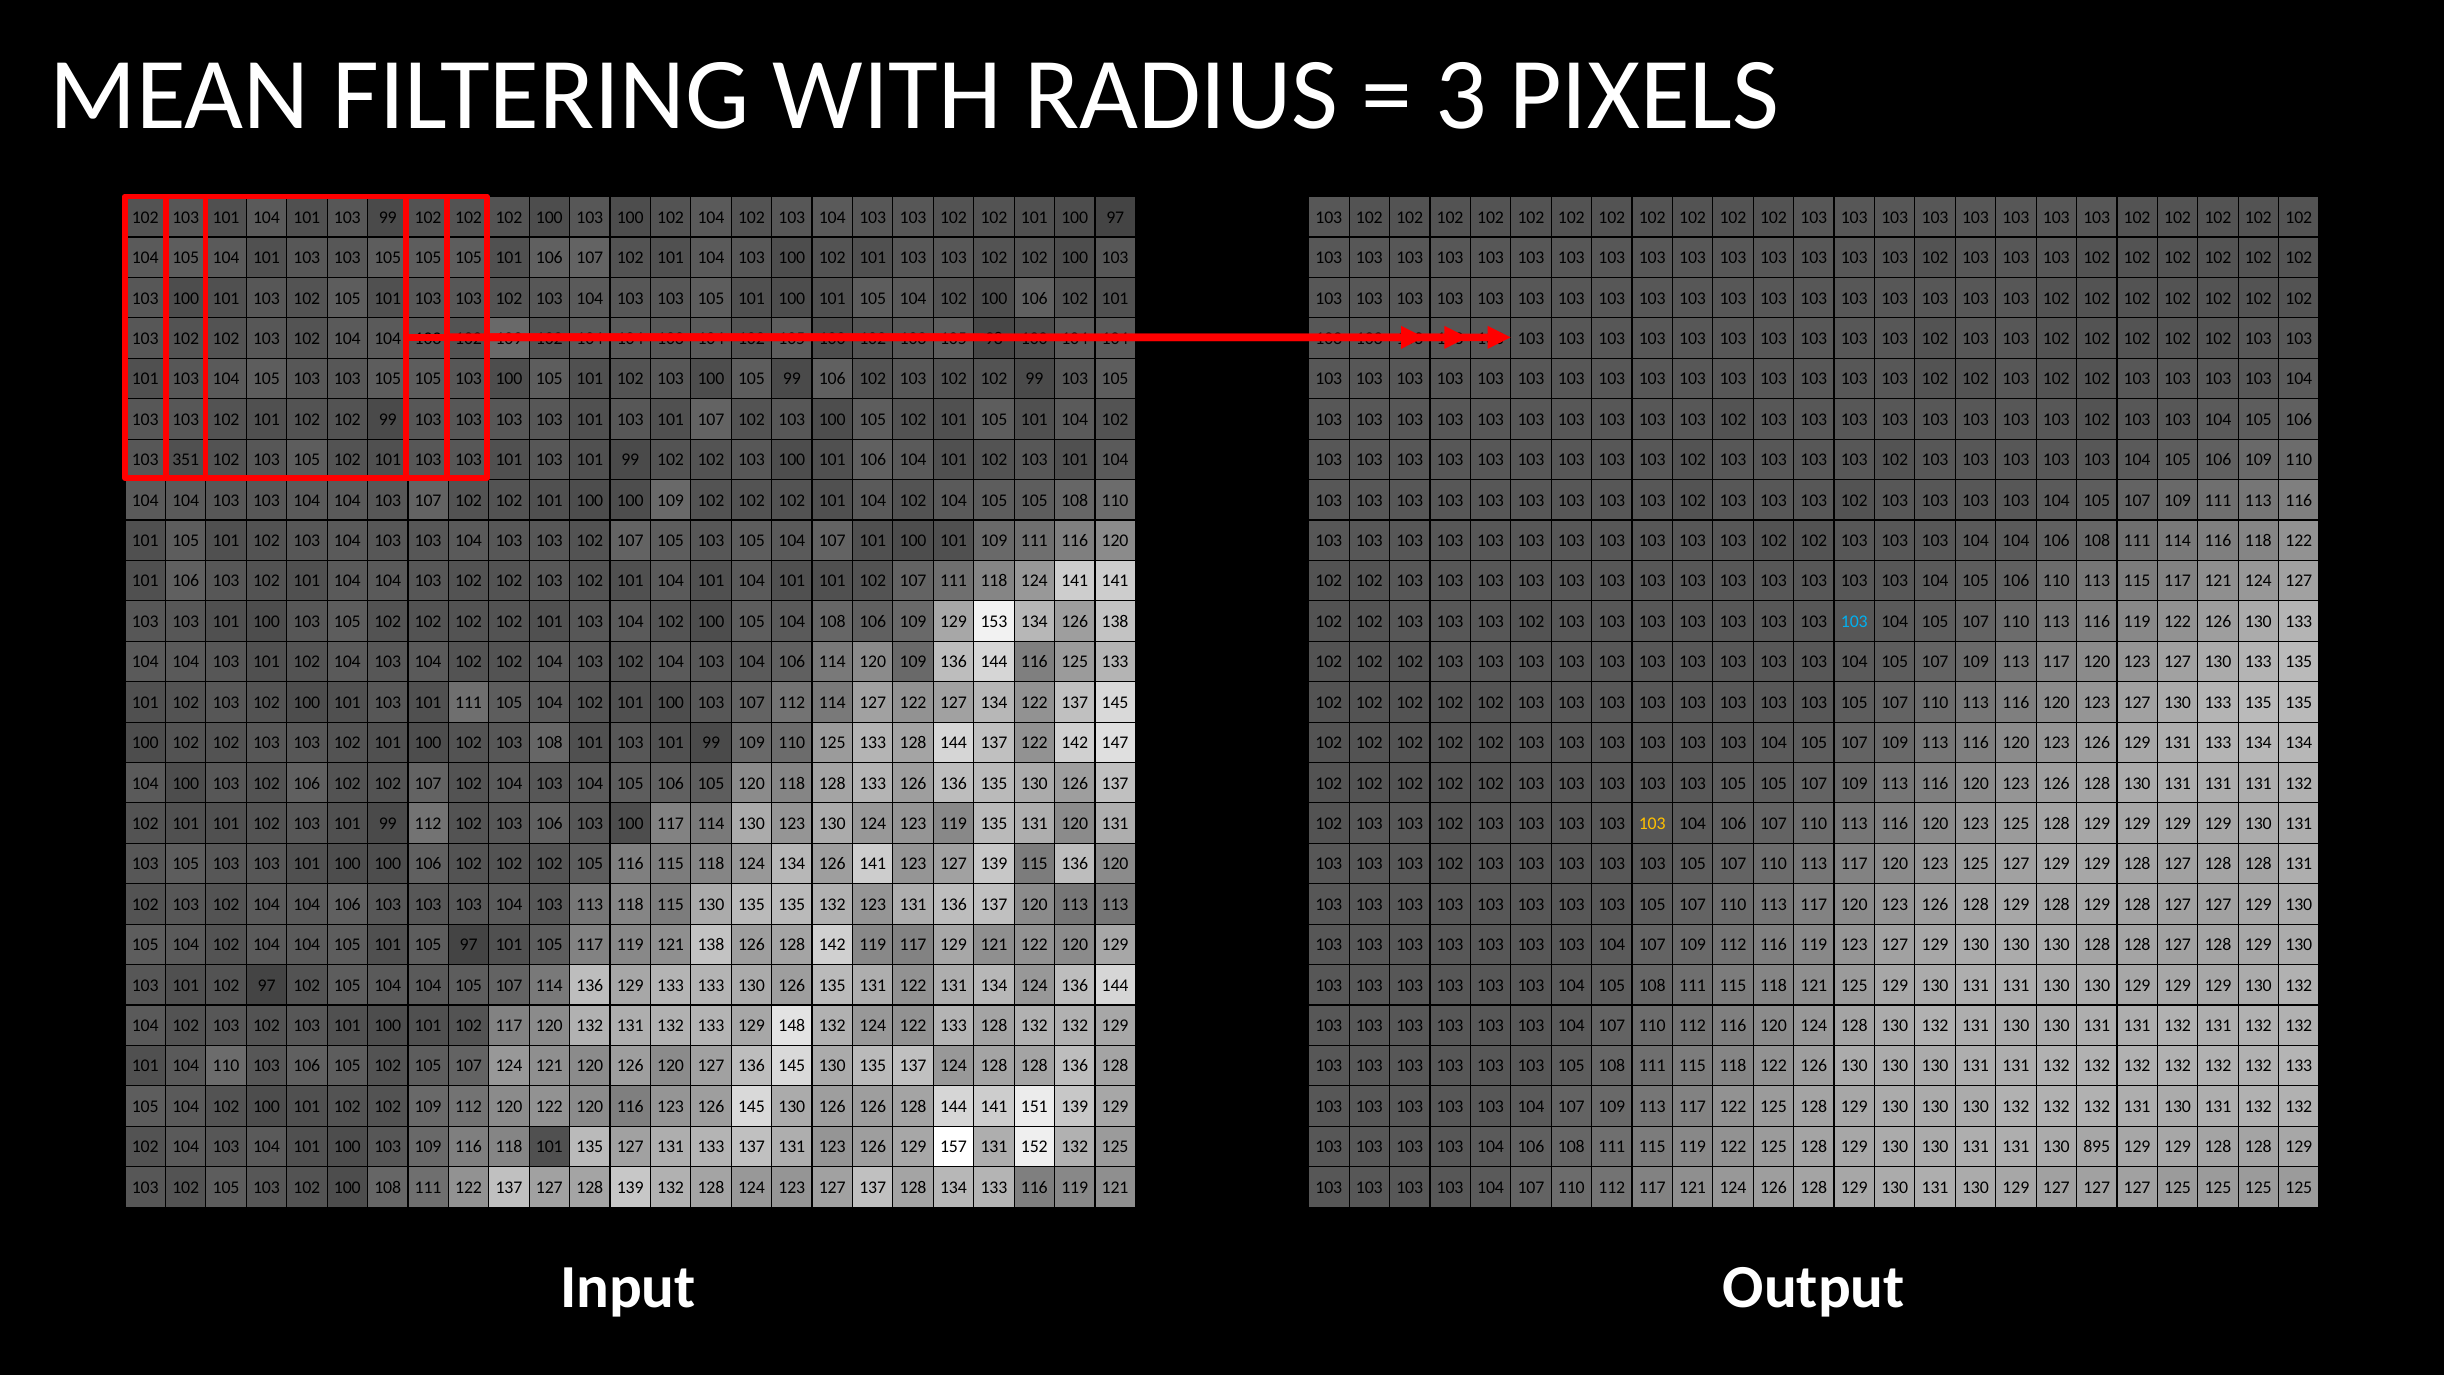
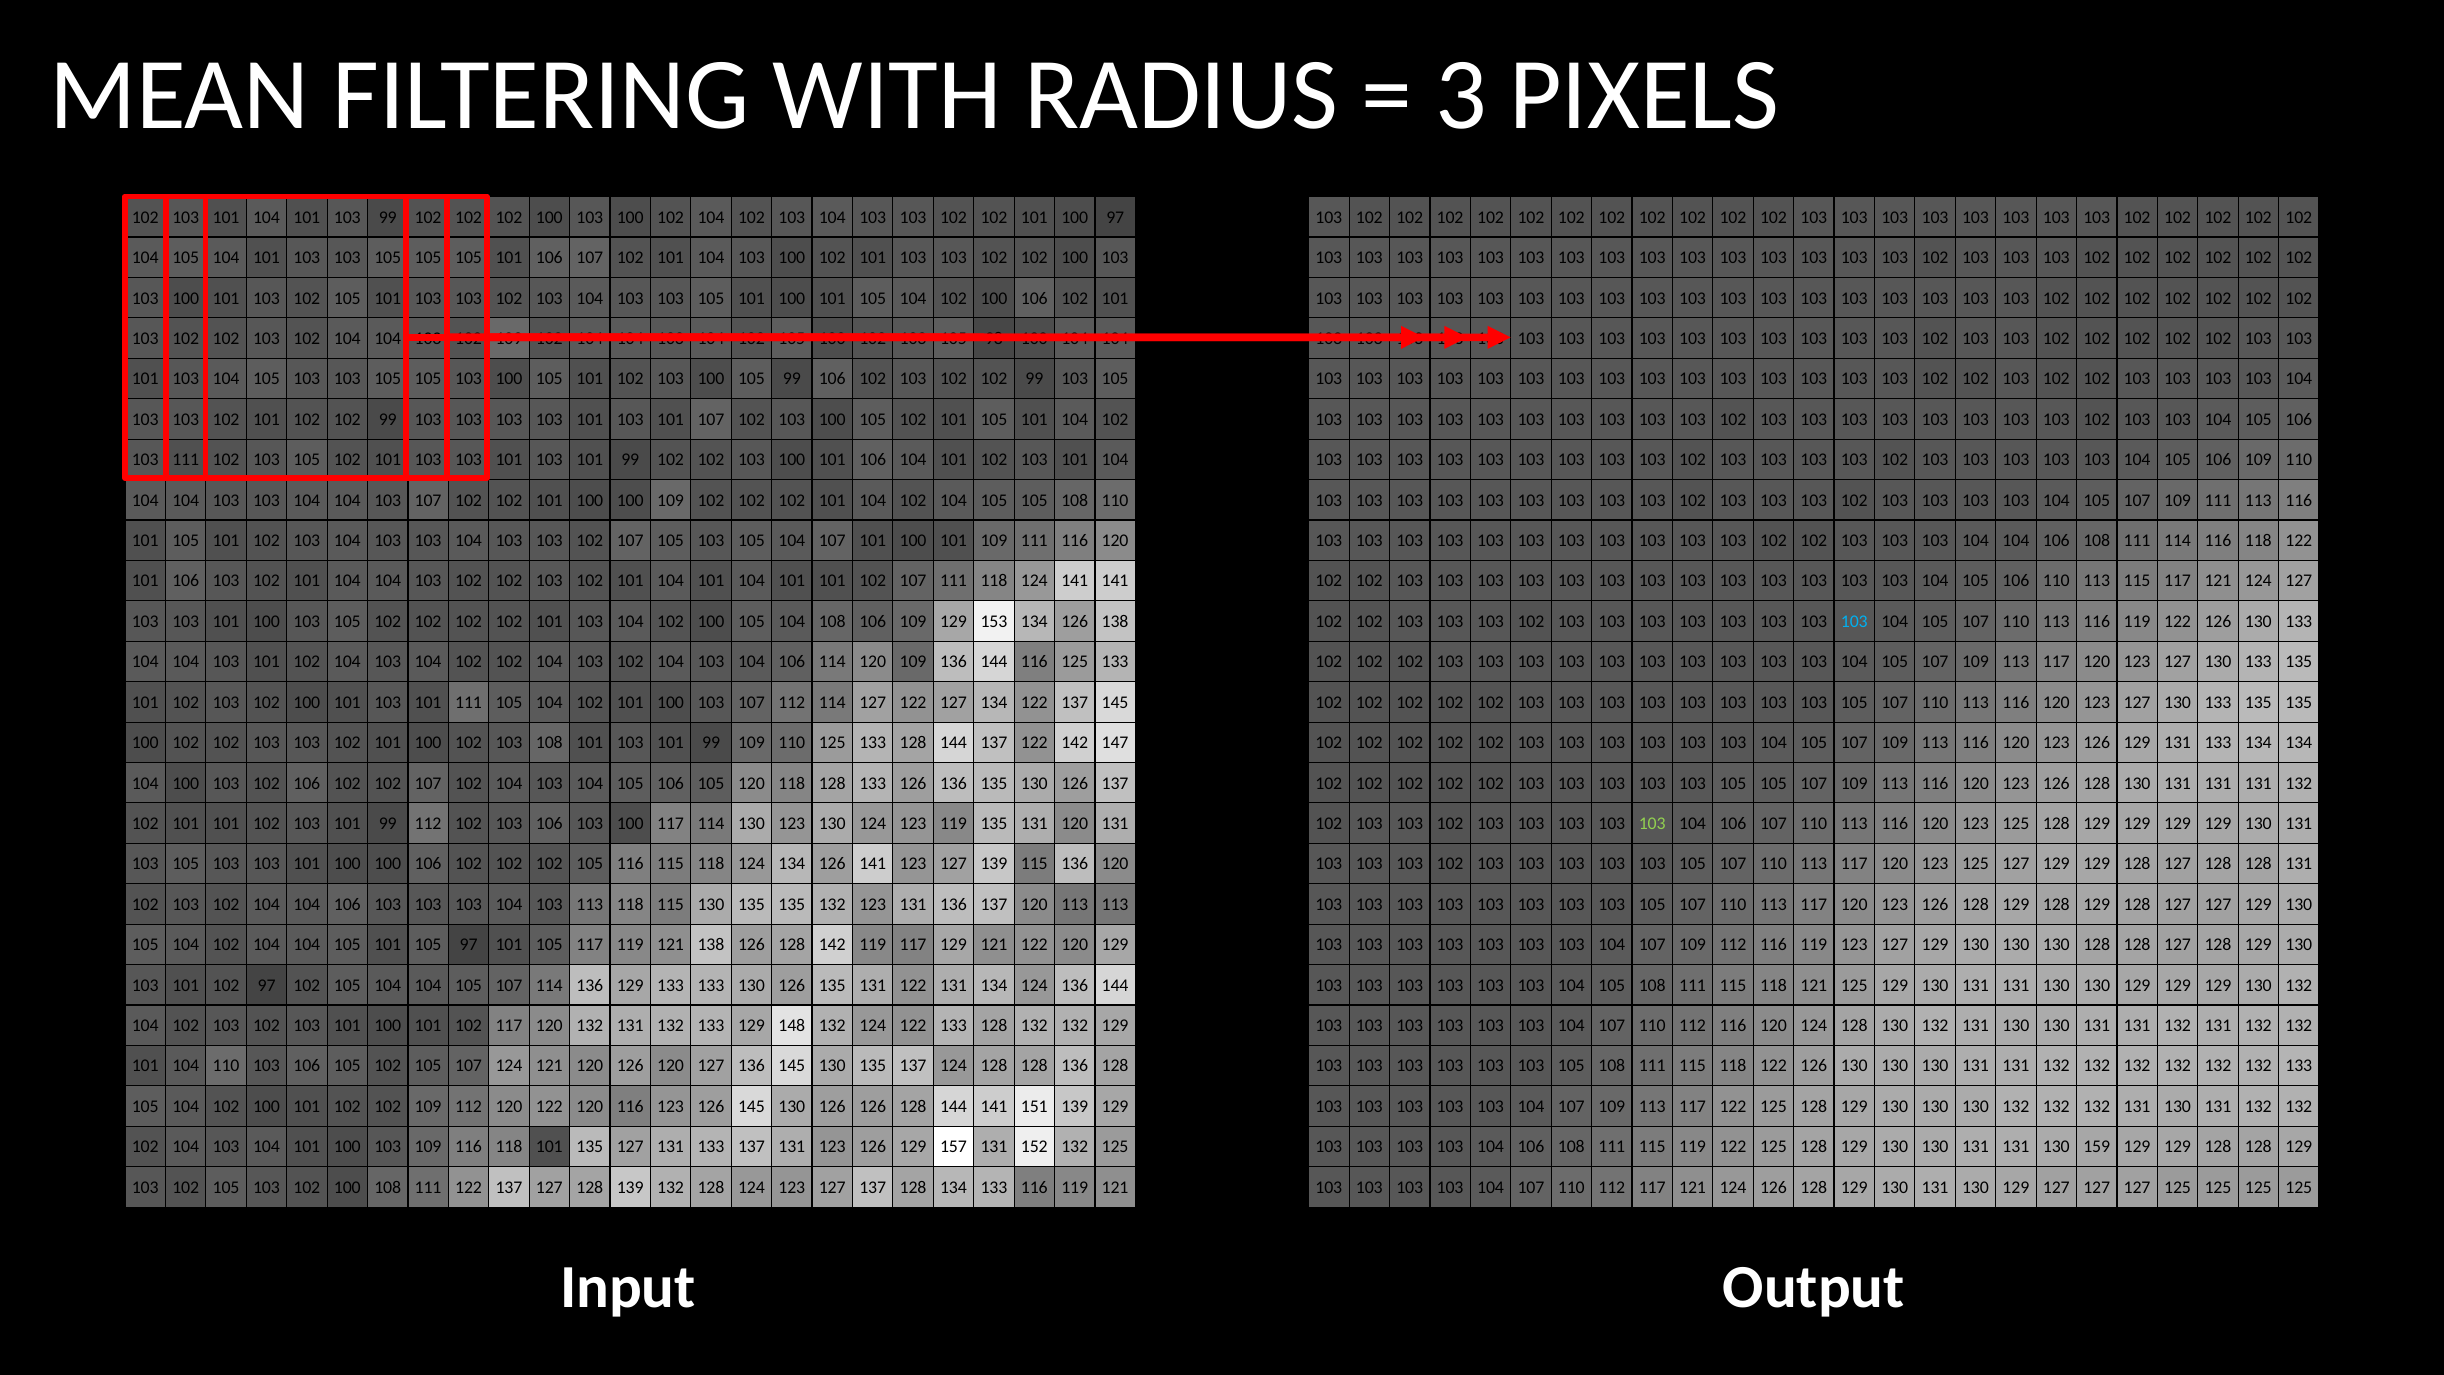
103 351: 351 -> 111
103 at (1652, 823) colour: yellow -> light green
895: 895 -> 159
